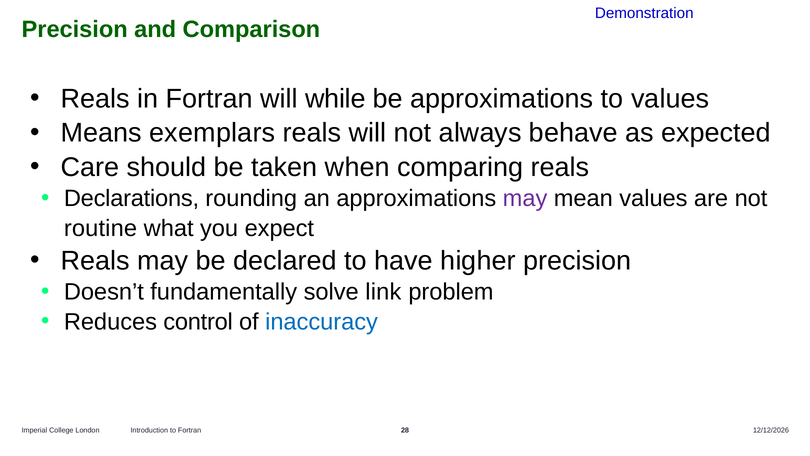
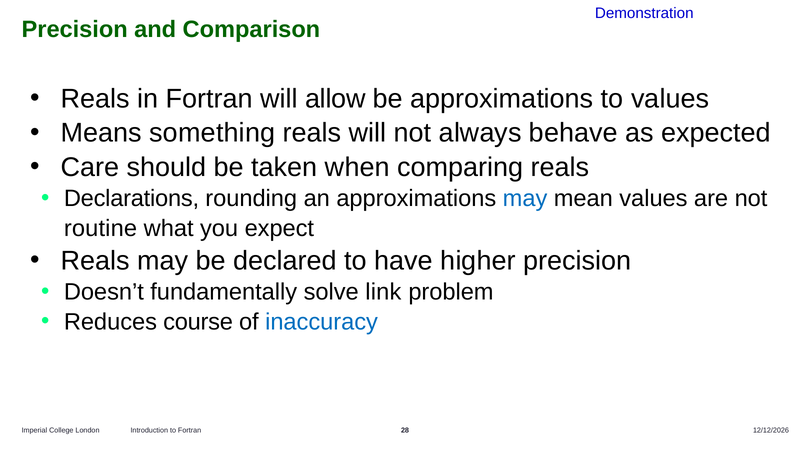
while: while -> allow
exemplars: exemplars -> something
may at (525, 198) colour: purple -> blue
control: control -> course
